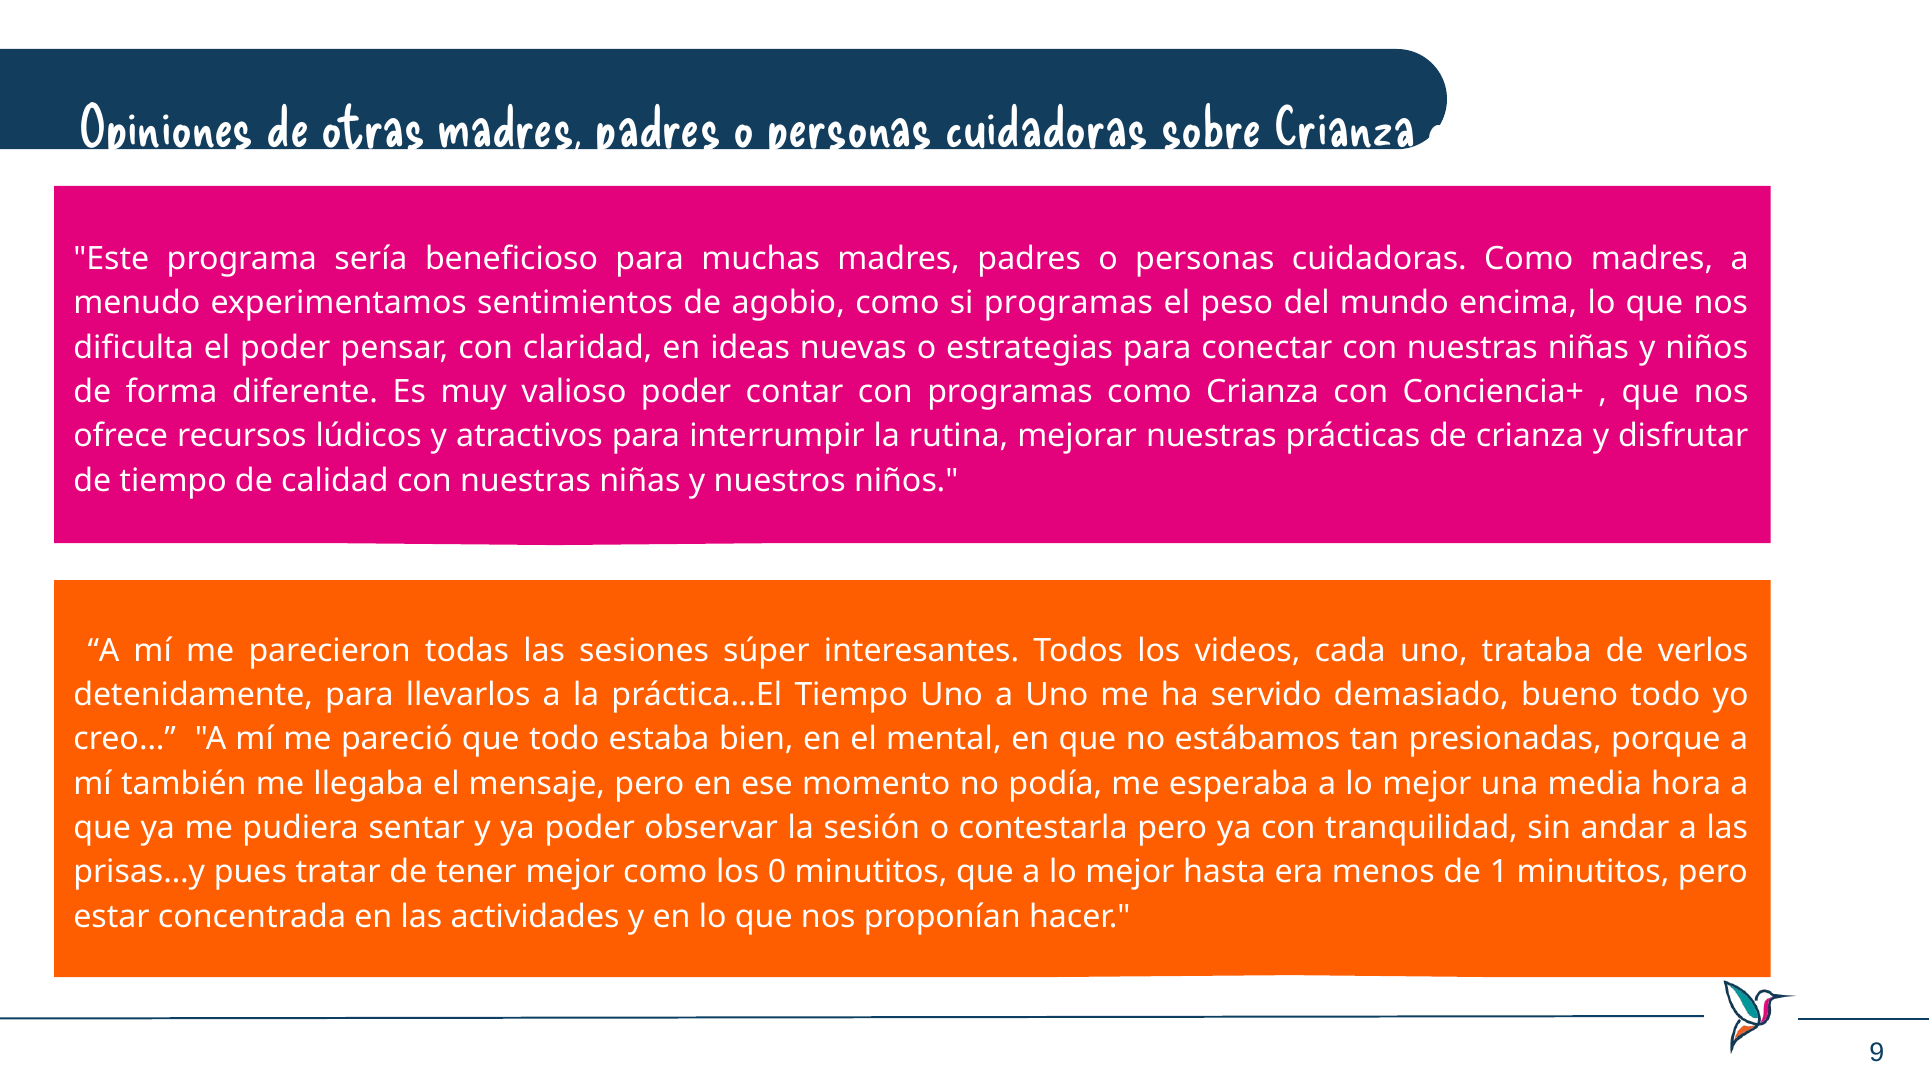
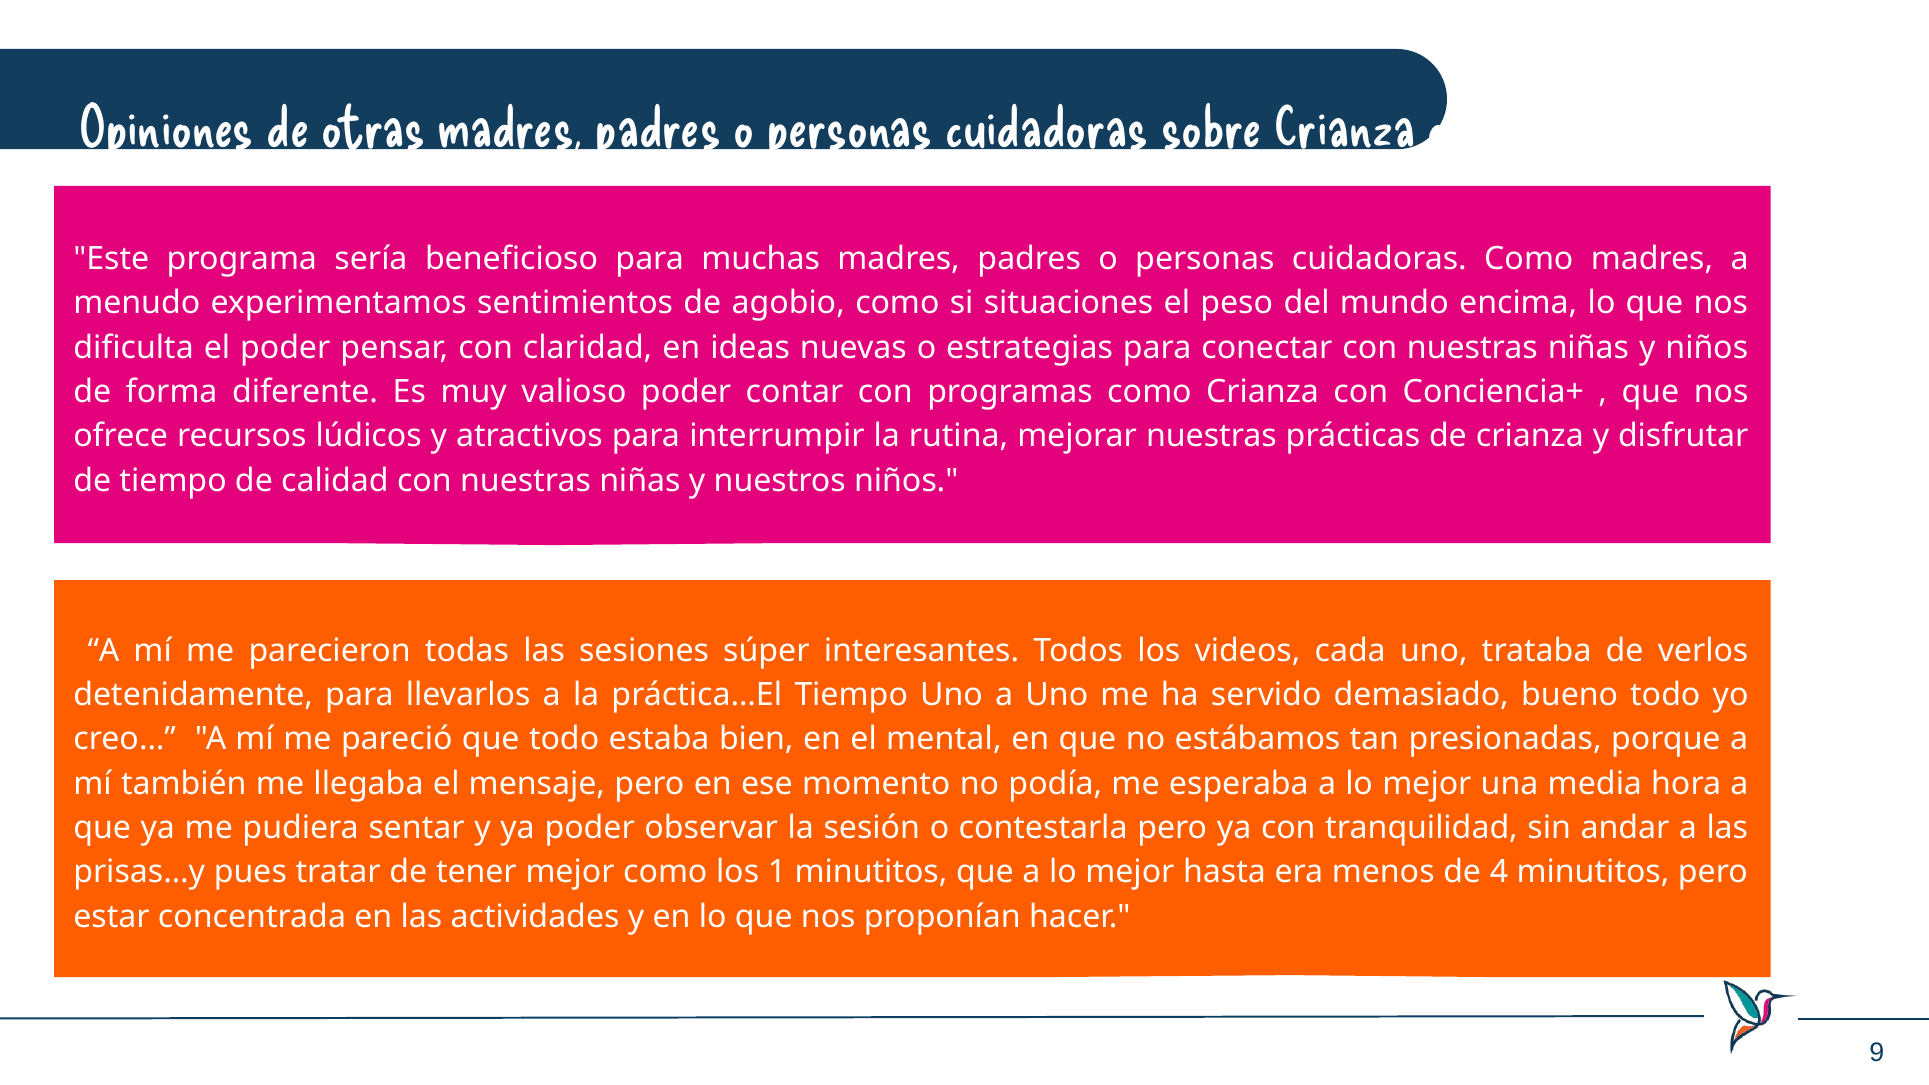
si programas: programas -> situaciones
0: 0 -> 1
1: 1 -> 4
